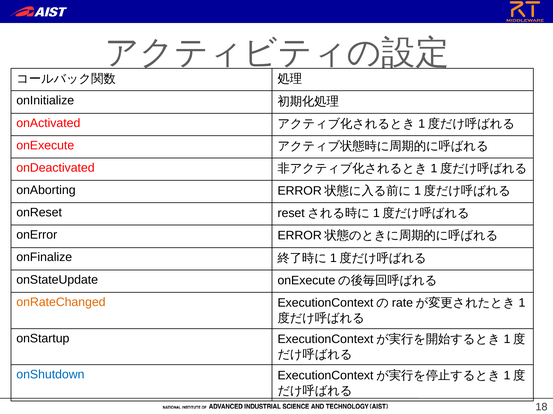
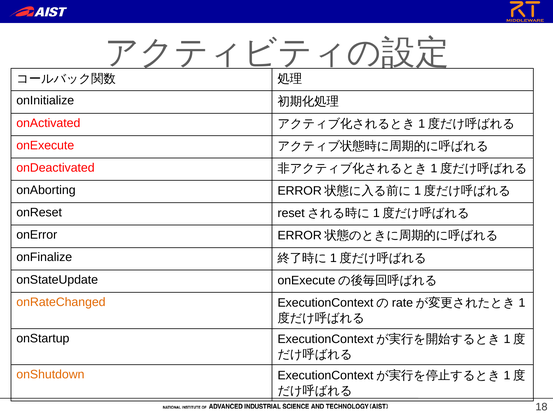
onShutdown colour: blue -> orange
